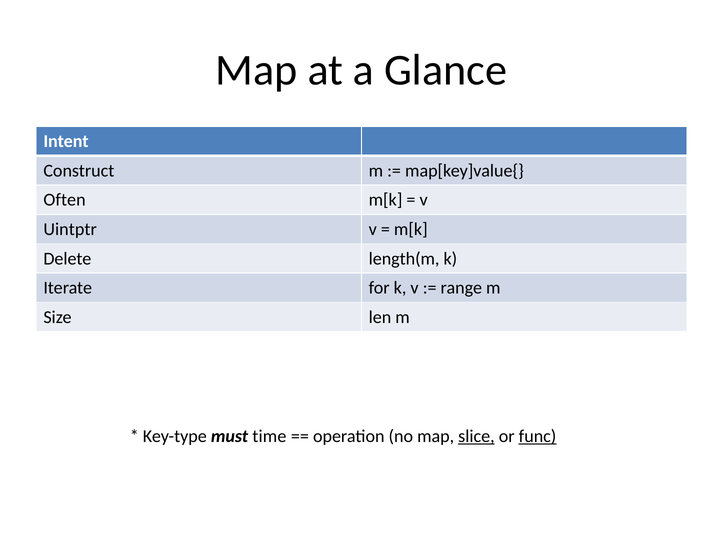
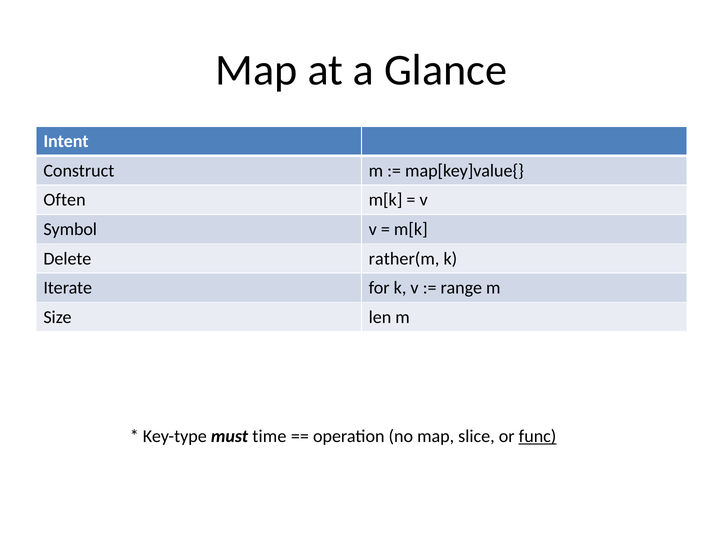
Uintptr: Uintptr -> Symbol
length(m: length(m -> rather(m
slice underline: present -> none
